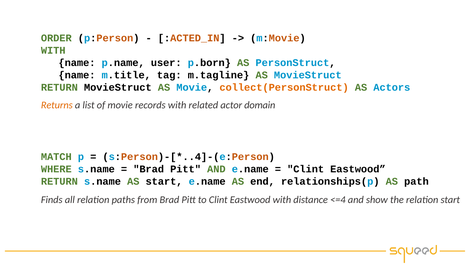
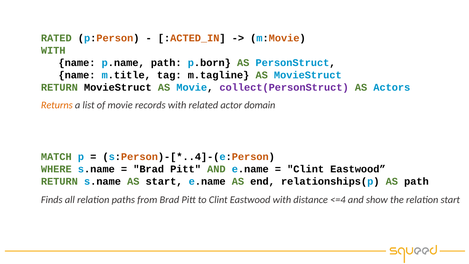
ORDER: ORDER -> RATED
p.name user: user -> path
collect(PersonStruct colour: orange -> purple
